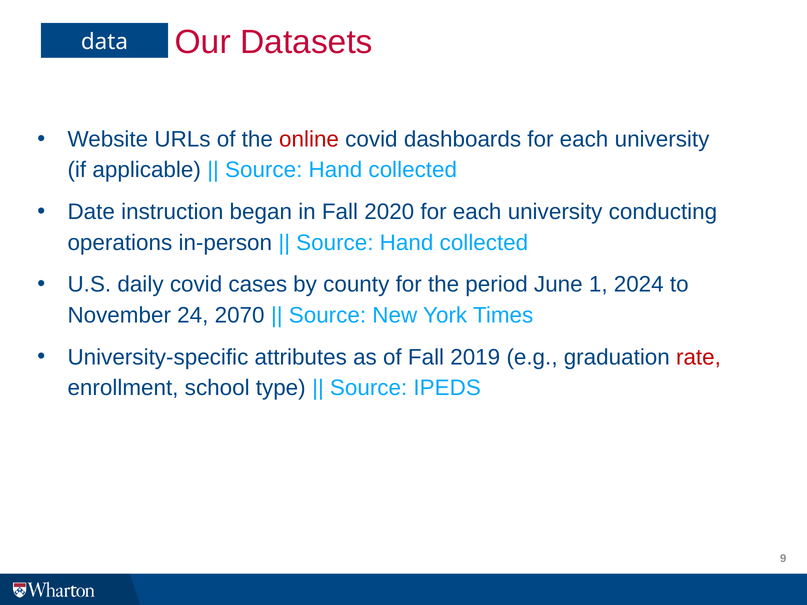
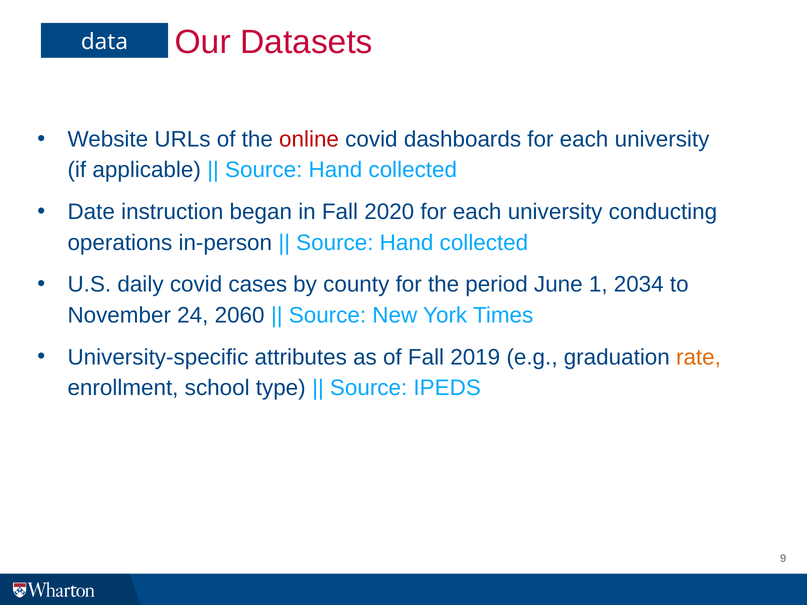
2024: 2024 -> 2034
2070: 2070 -> 2060
rate colour: red -> orange
